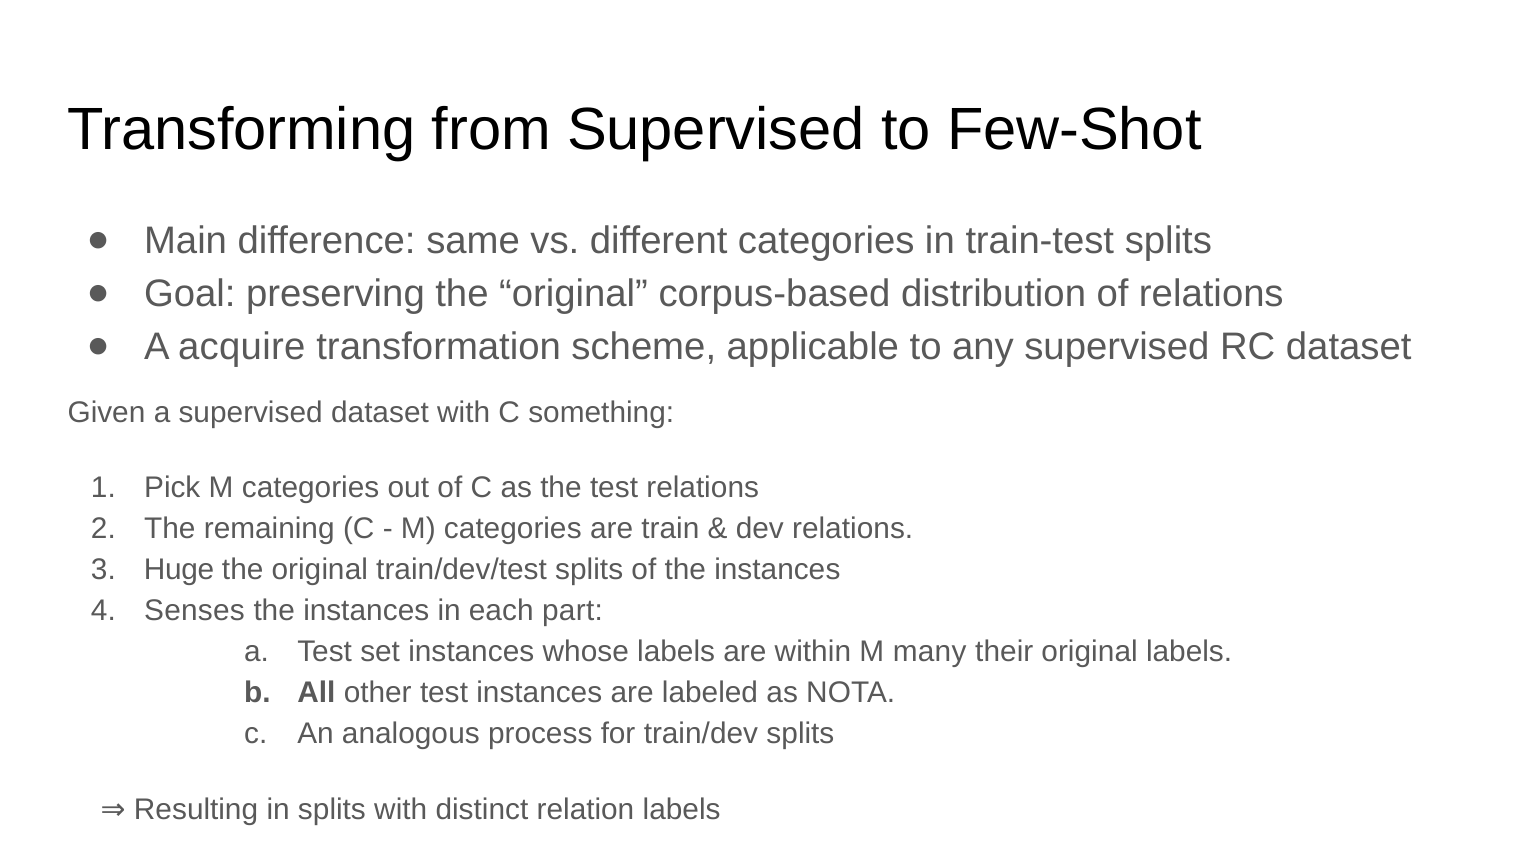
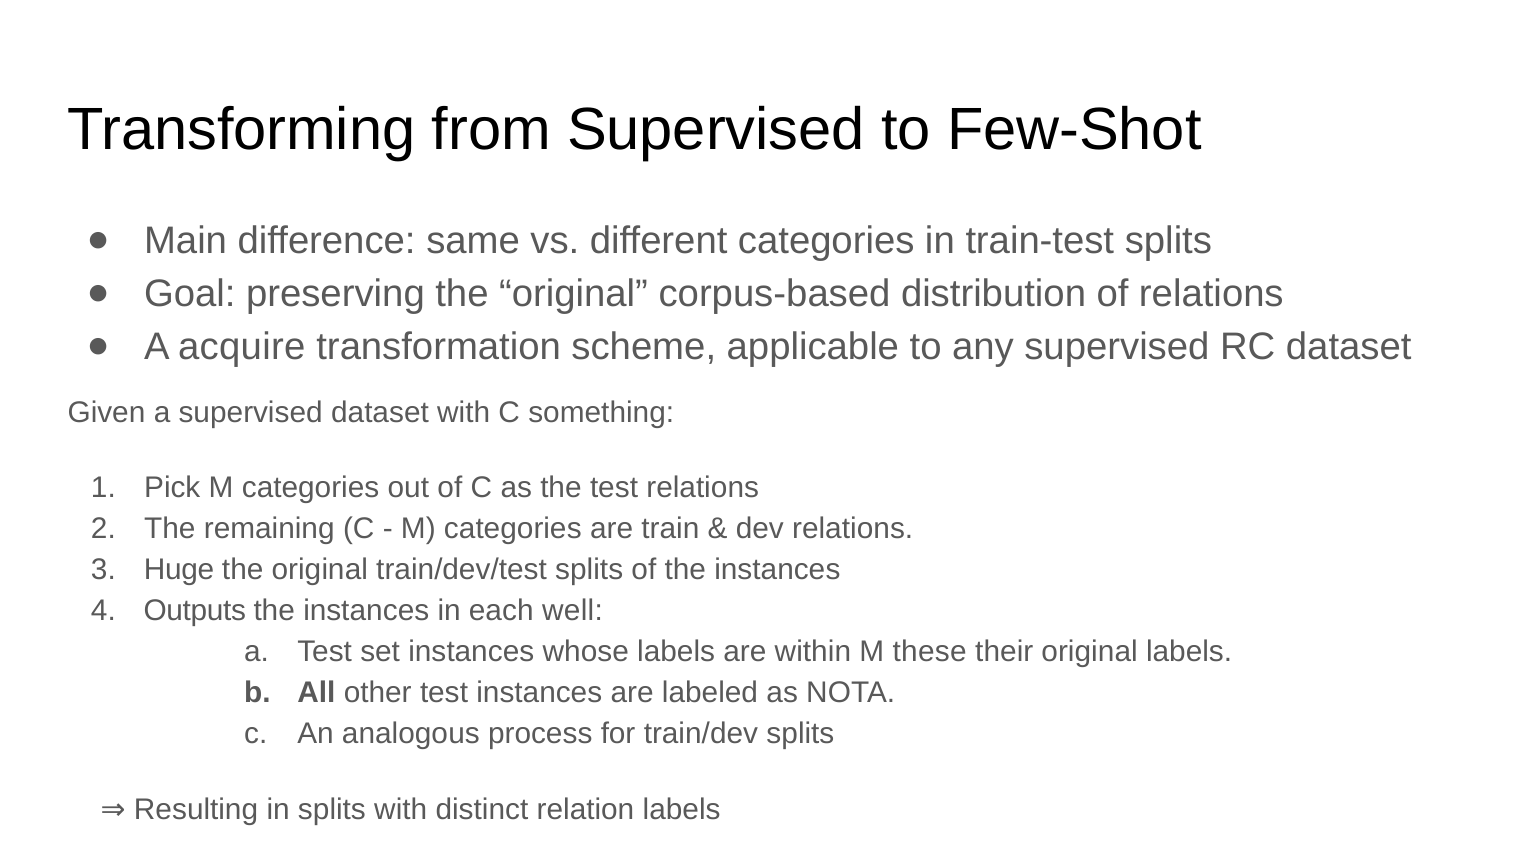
Senses: Senses -> Outputs
part: part -> well
many: many -> these
